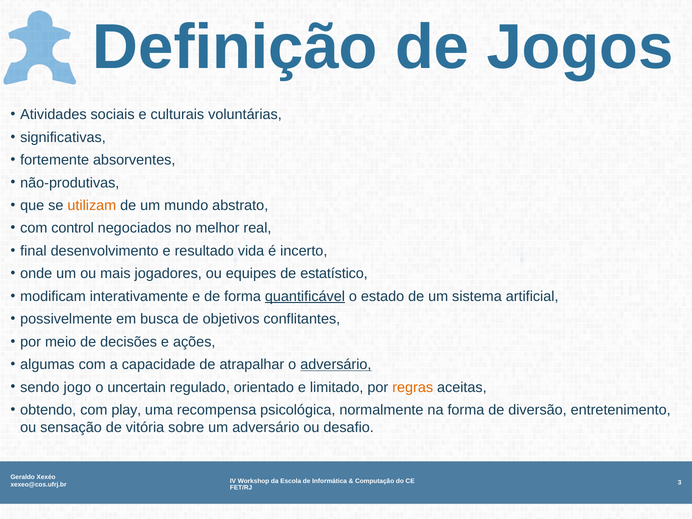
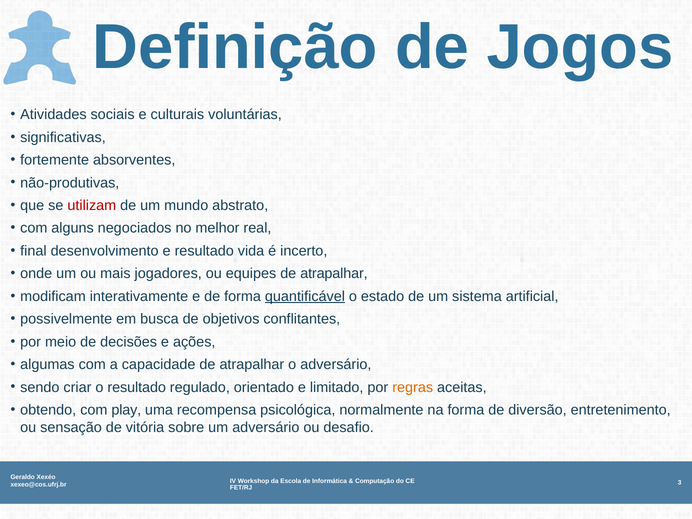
utilizam colour: orange -> red
control: control -> alguns
equipes de estatístico: estatístico -> atrapalhar
adversário at (336, 365) underline: present -> none
jogo: jogo -> criar
o uncertain: uncertain -> resultado
